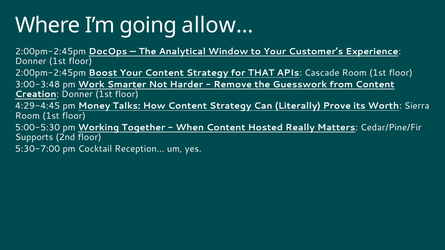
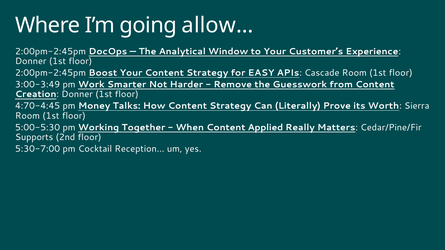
THAT: THAT -> EASY
3:00-3:48: 3:00-3:48 -> 3:00-3:49
4:29-4:45: 4:29-4:45 -> 4:70-4:45
Hosted: Hosted -> Applied
